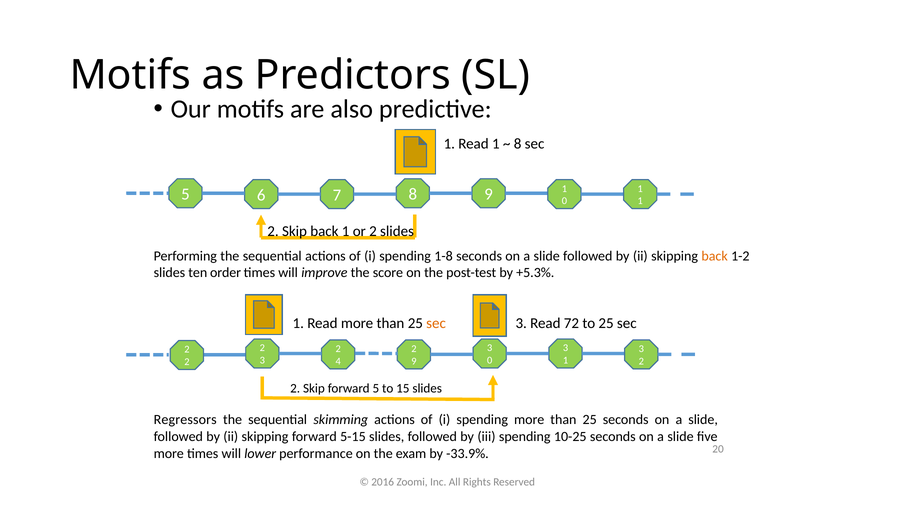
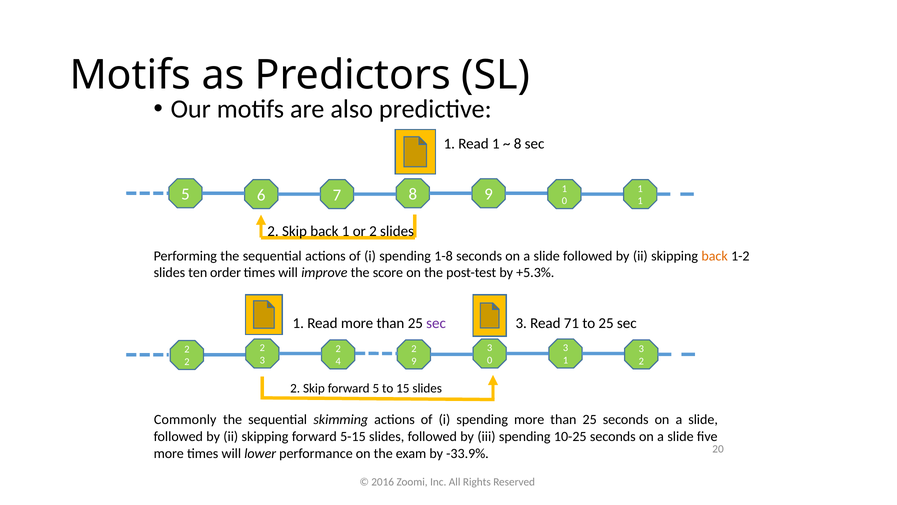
sec at (436, 323) colour: orange -> purple
72: 72 -> 71
Regressors: Regressors -> Commonly
